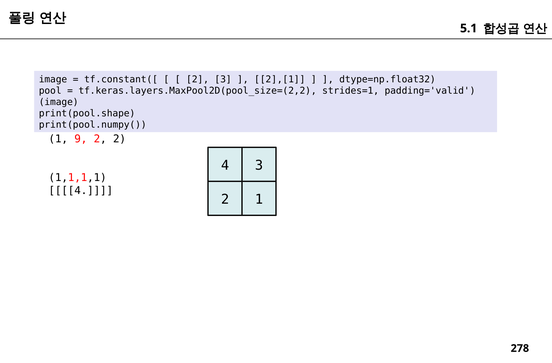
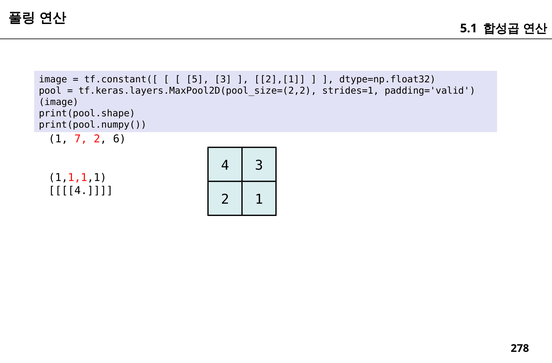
2 at (198, 79): 2 -> 5
9: 9 -> 7
2 2: 2 -> 6
